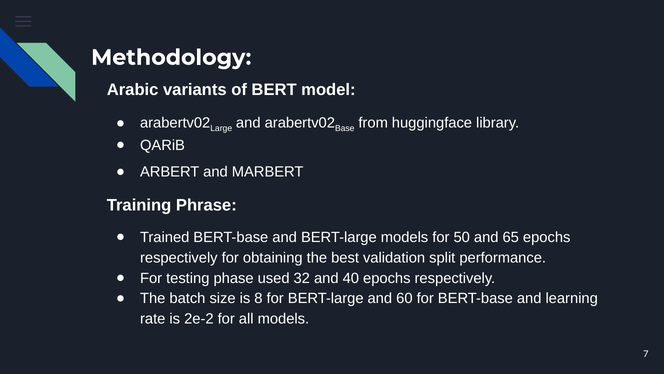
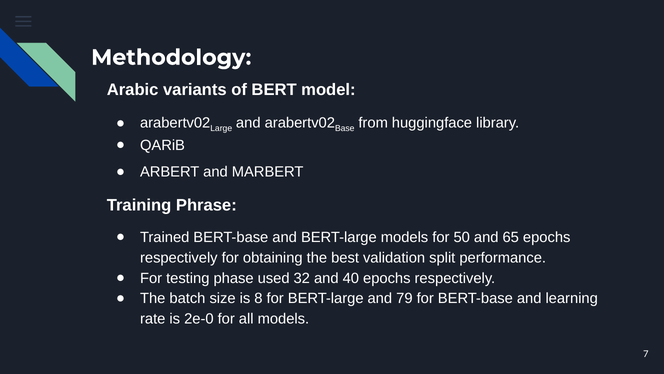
60: 60 -> 79
2e-2: 2e-2 -> 2e-0
